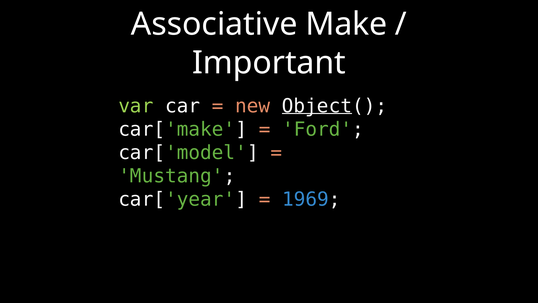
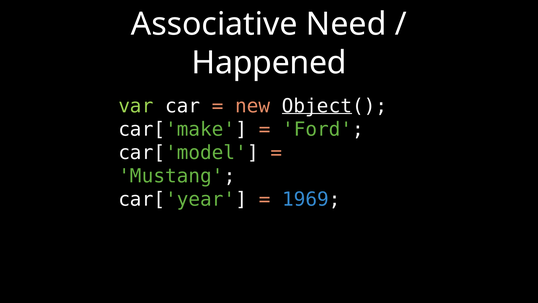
Make: Make -> Need
Important: Important -> Happened
